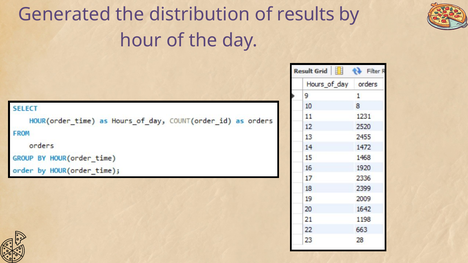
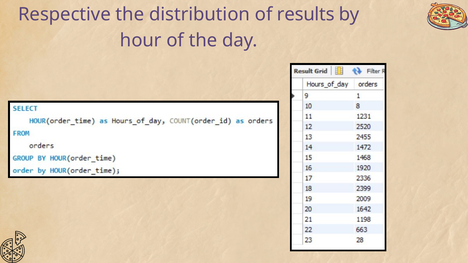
Generated: Generated -> Respective
